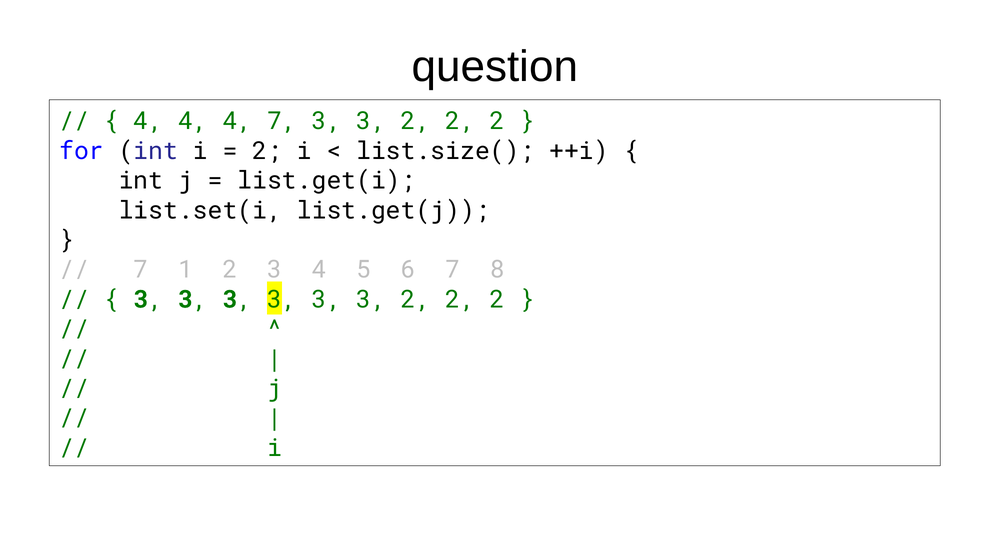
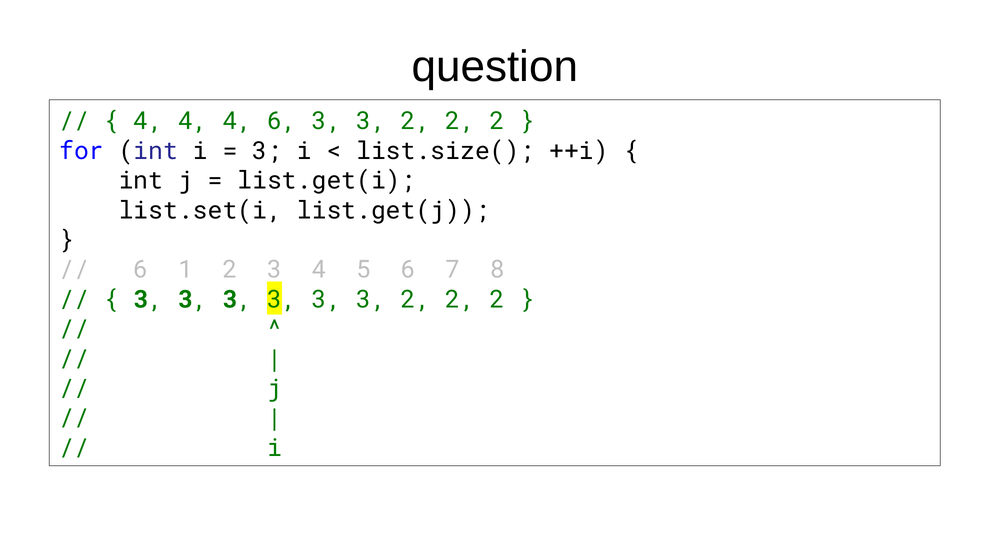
4 7: 7 -> 6
2 at (267, 151): 2 -> 3
7 at (141, 270): 7 -> 6
